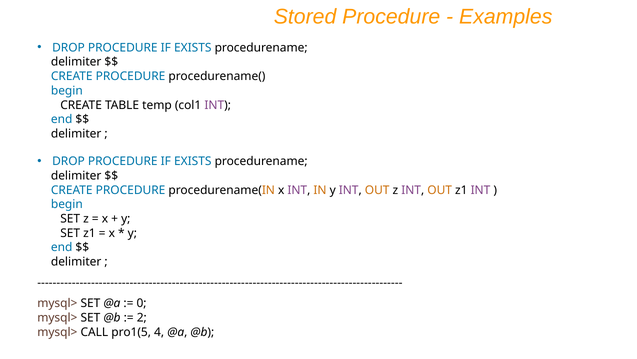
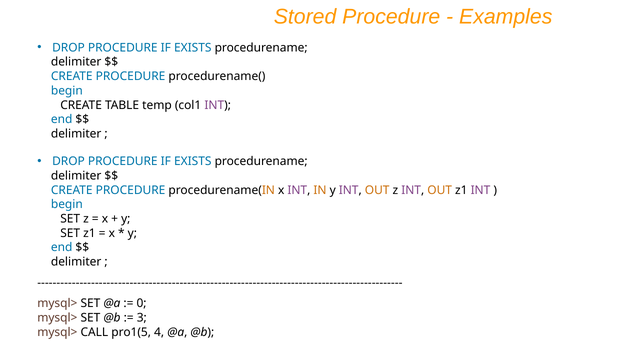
2: 2 -> 3
